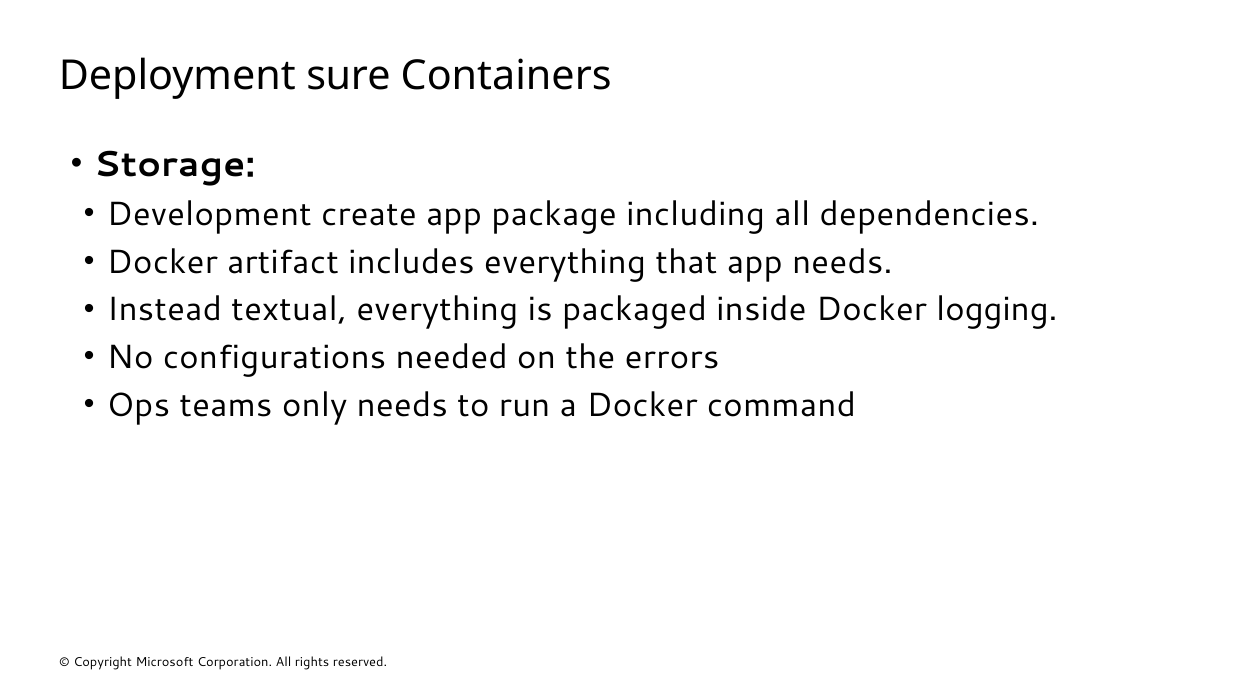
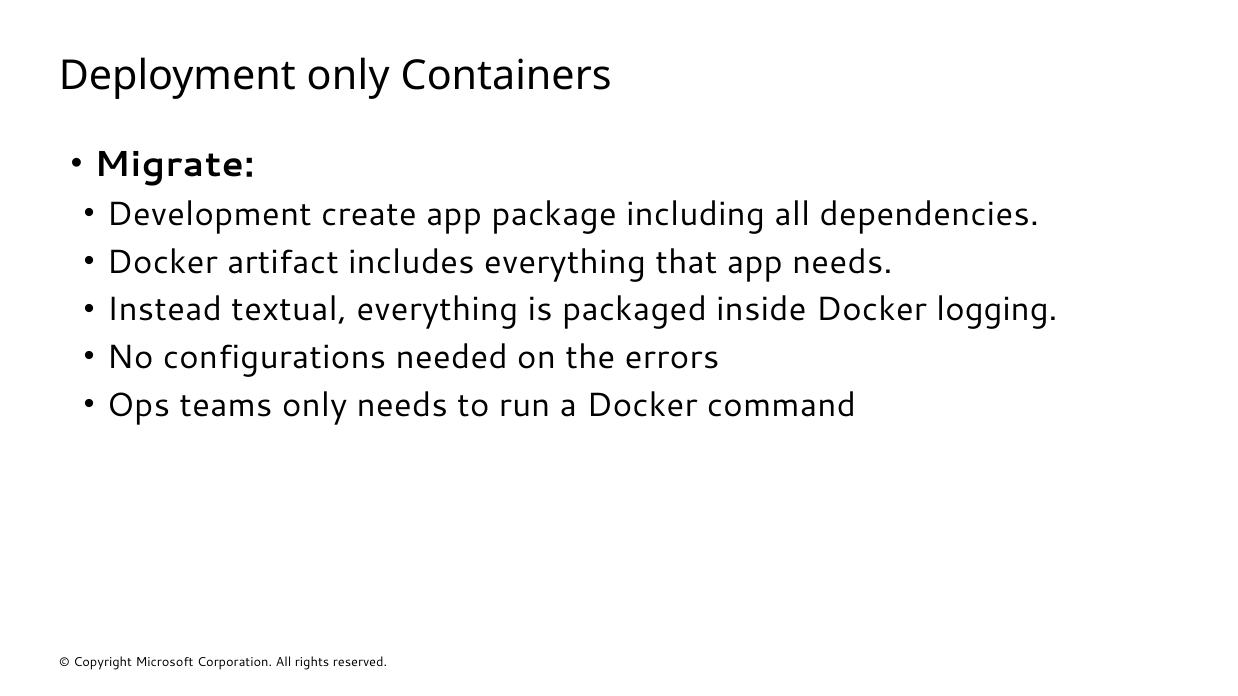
Deployment sure: sure -> only
Storage: Storage -> Migrate
